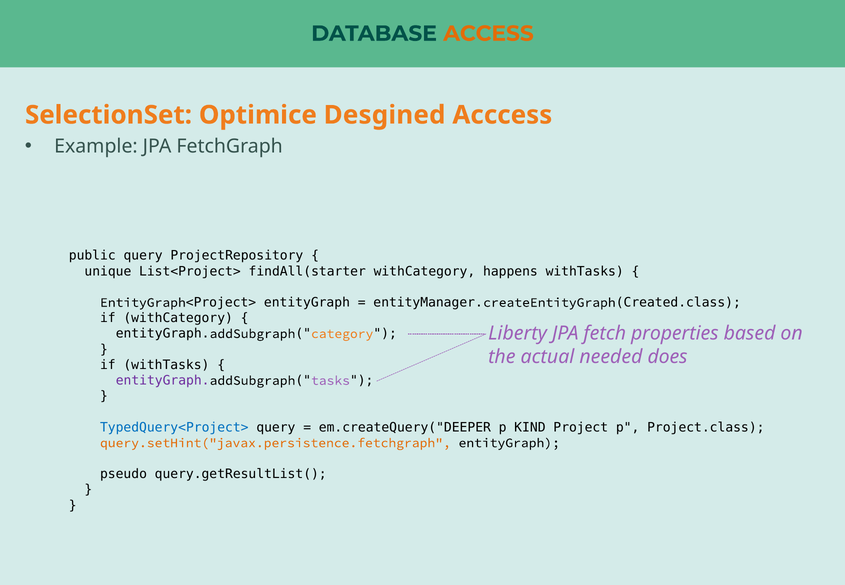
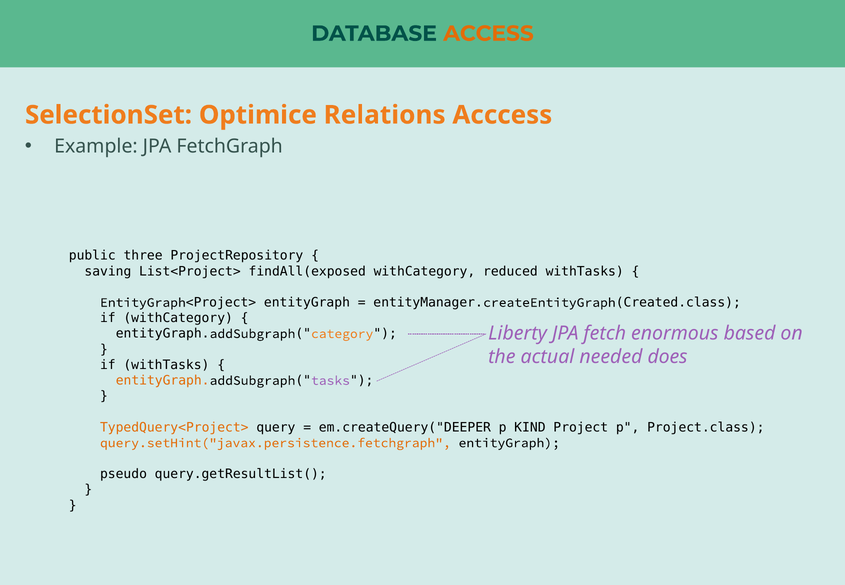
Desgined: Desgined -> Relations
public query: query -> three
unique: unique -> saving
findAll(starter: findAll(starter -> findAll(exposed
happens: happens -> reduced
properties: properties -> enormous
entityGraph at (163, 380) colour: purple -> orange
TypedQuery<Project> colour: blue -> orange
